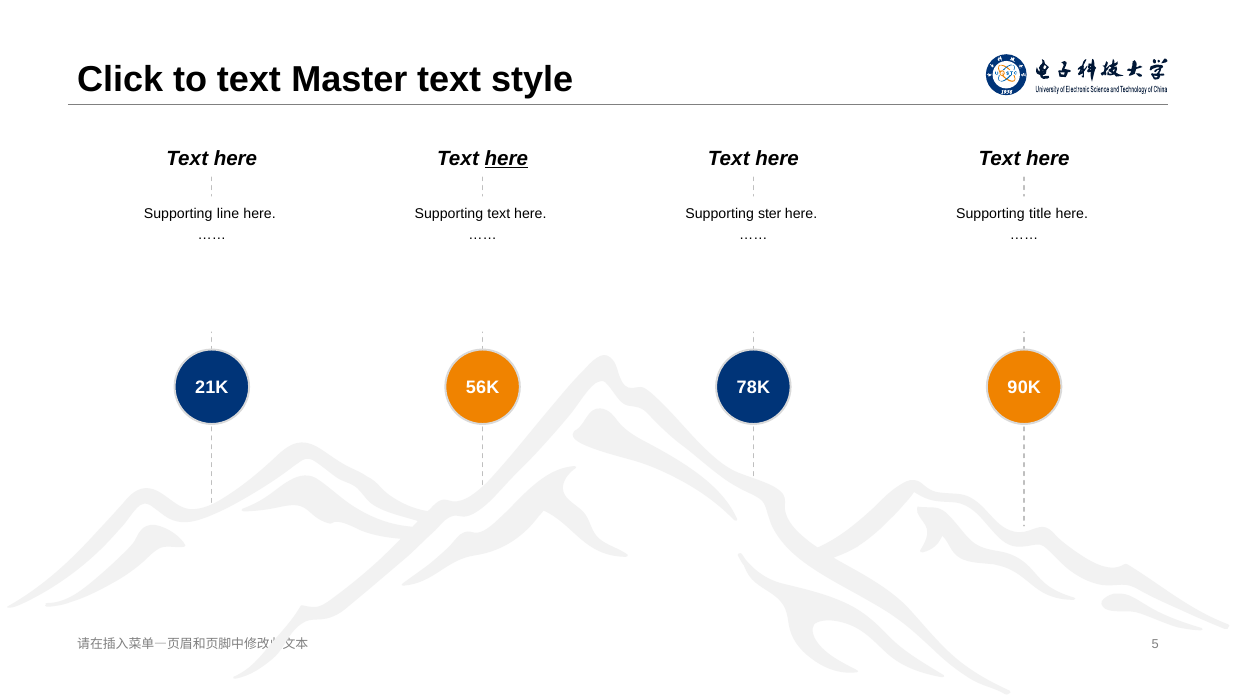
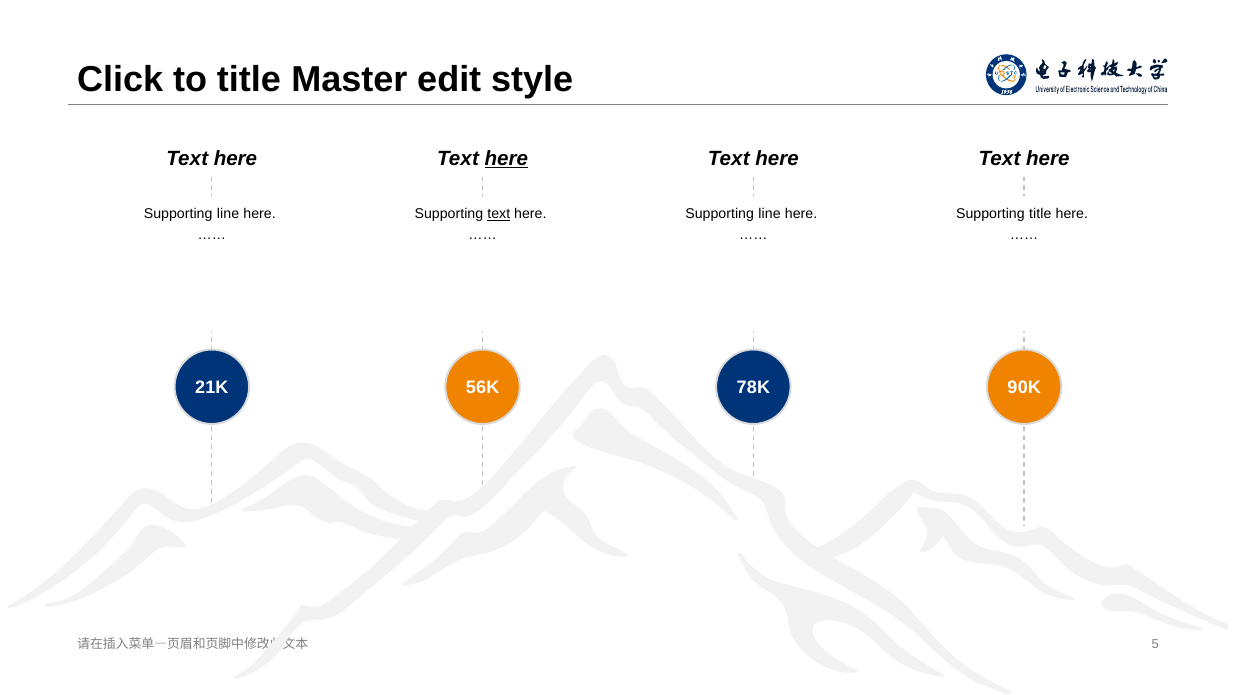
to text: text -> title
Master text: text -> edit
text at (499, 214) underline: none -> present
ster at (770, 214): ster -> line
